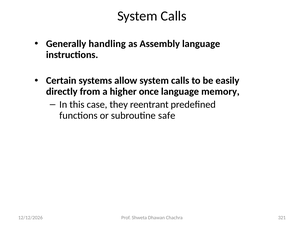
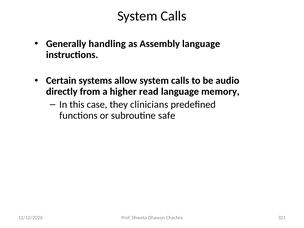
easily: easily -> audio
once: once -> read
reentrant: reentrant -> clinicians
